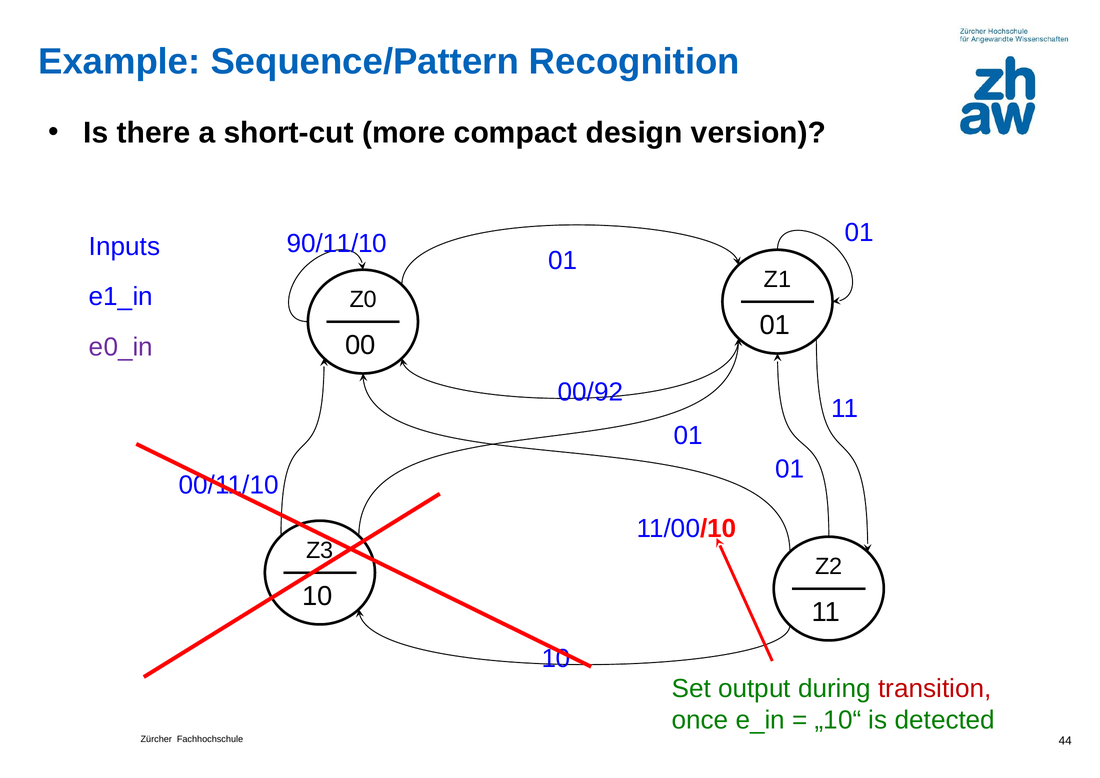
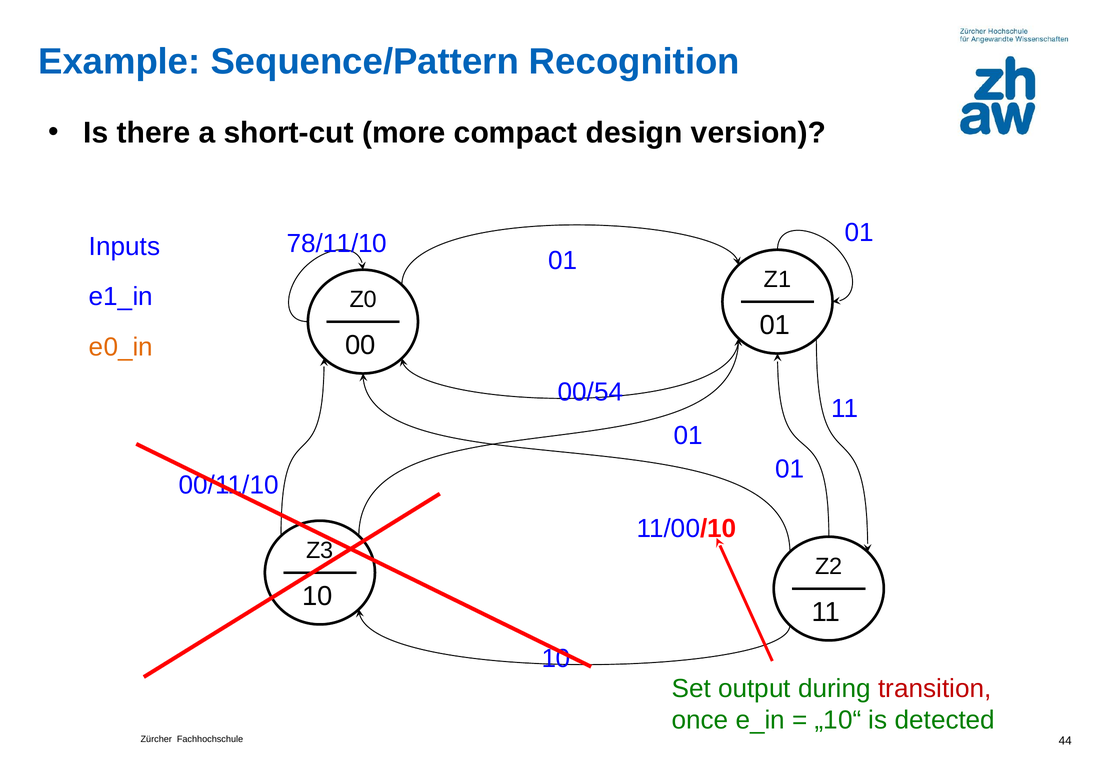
90/11/10: 90/11/10 -> 78/11/10
e0_in colour: purple -> orange
00/92: 00/92 -> 00/54
